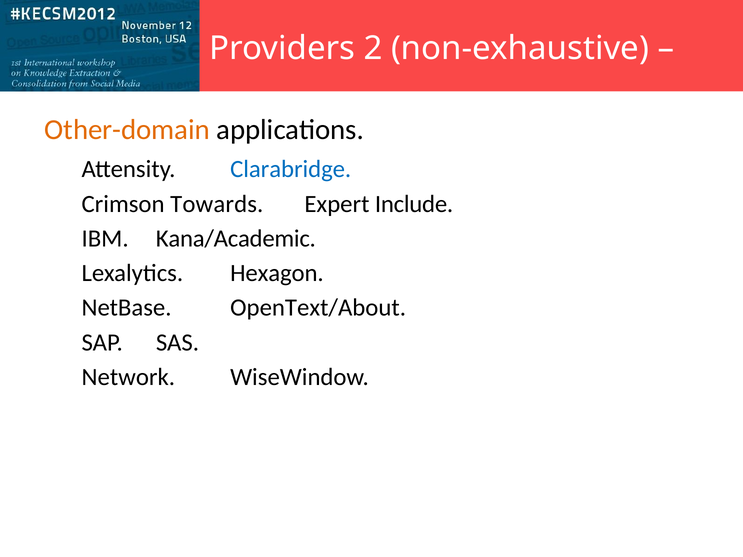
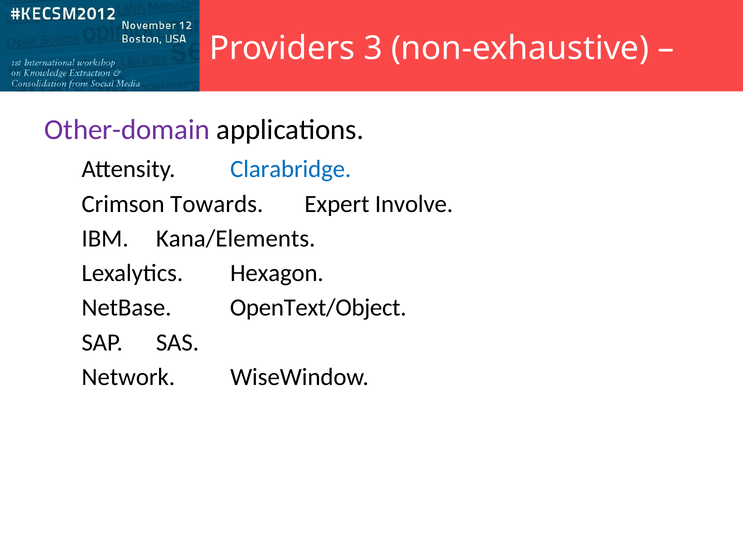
2: 2 -> 3
Other-domain colour: orange -> purple
Include: Include -> Involve
Kana/Academic: Kana/Academic -> Kana/Elements
OpenText/About: OpenText/About -> OpenText/Object
